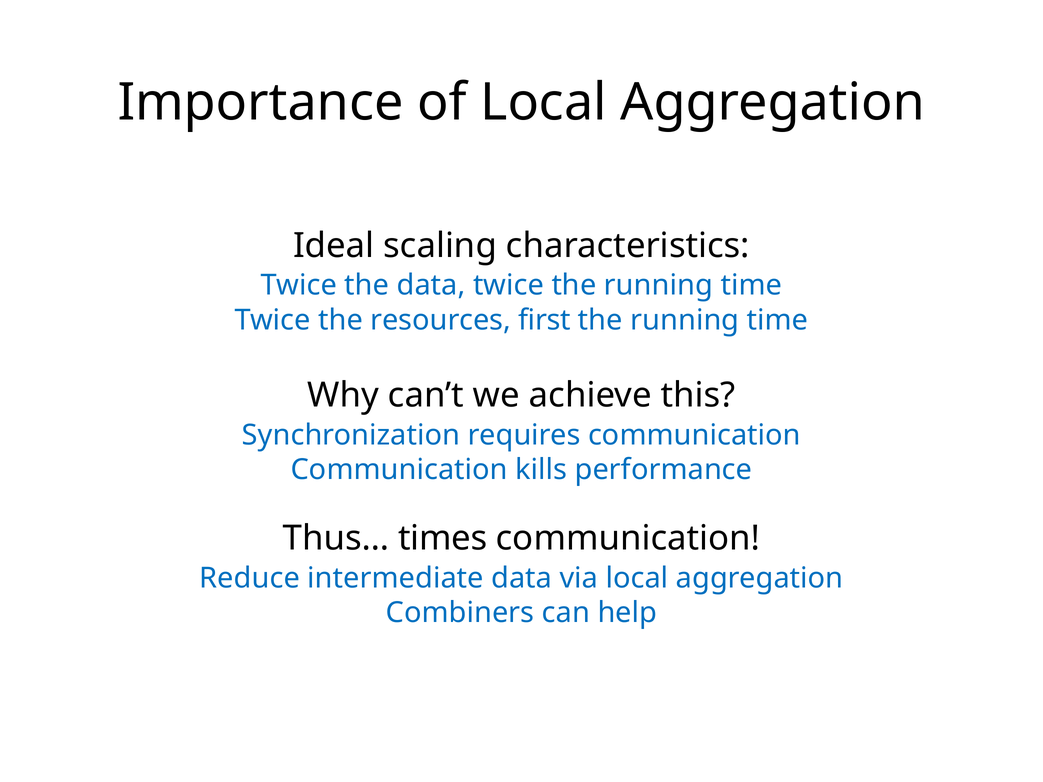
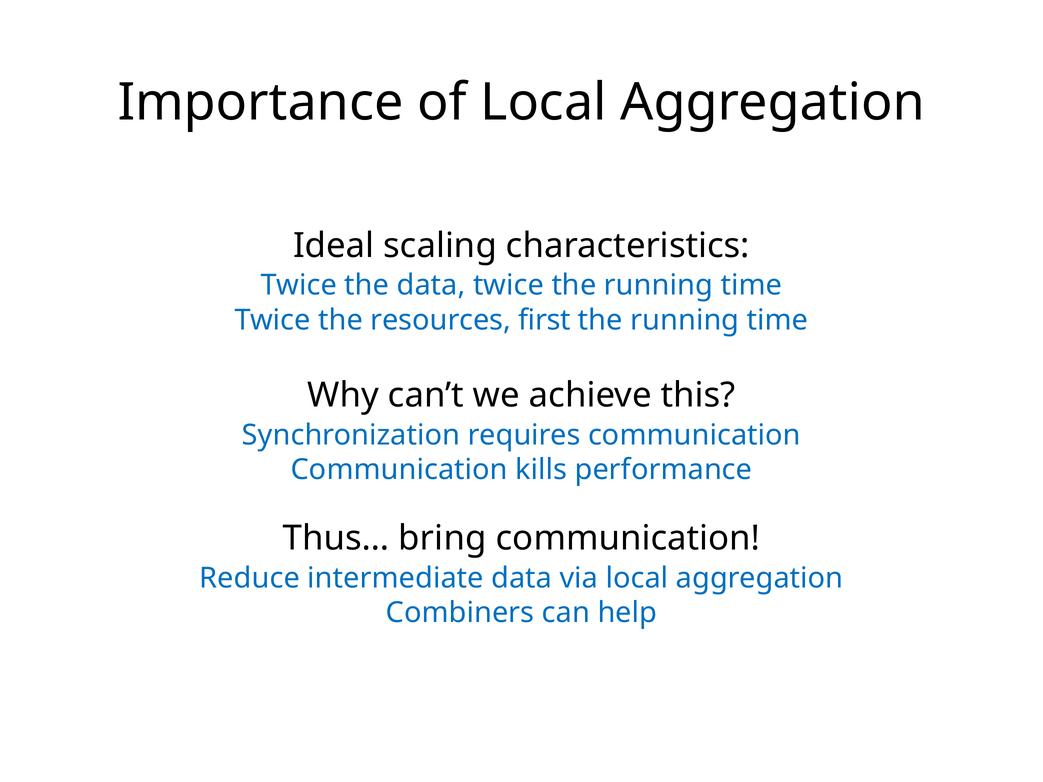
times: times -> bring
